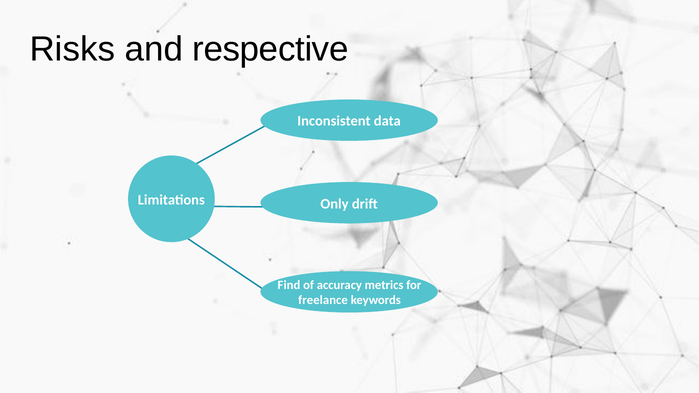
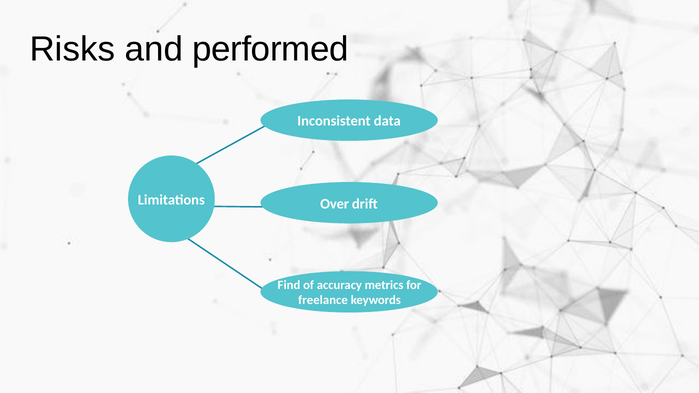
respective: respective -> performed
Only: Only -> Over
